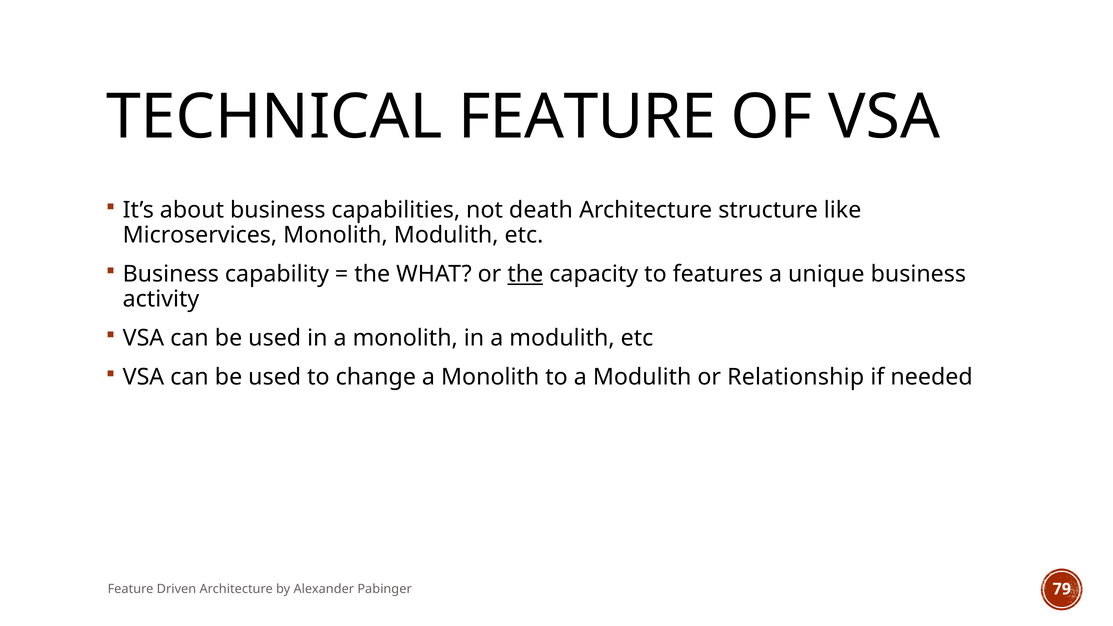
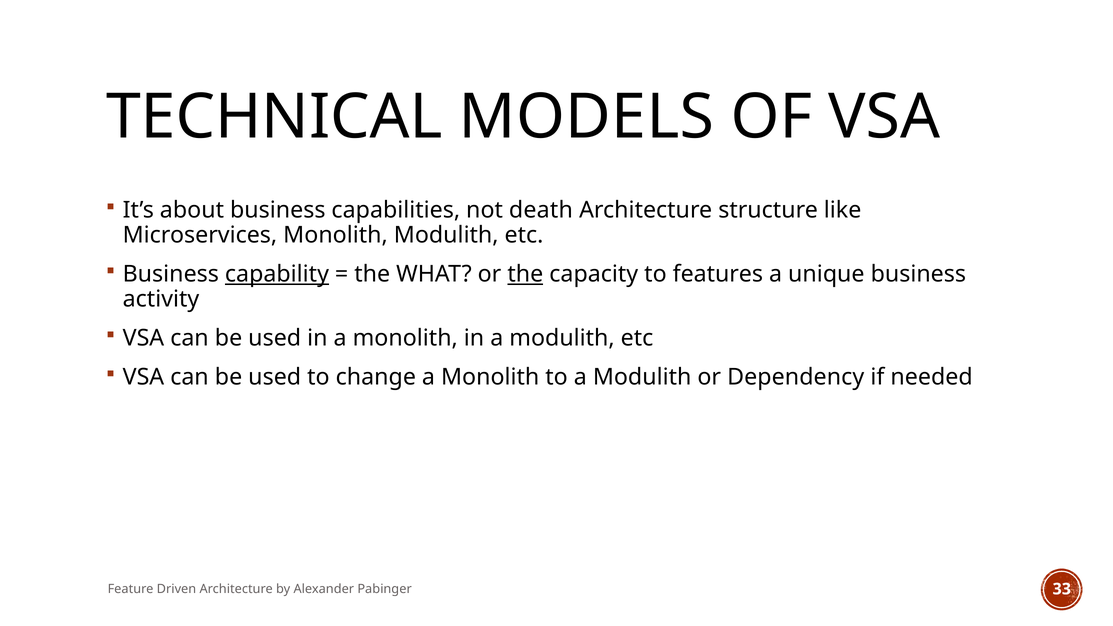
TECHNICAL FEATURE: FEATURE -> MODELS
capability underline: none -> present
Relationship: Relationship -> Dependency
79: 79 -> 33
